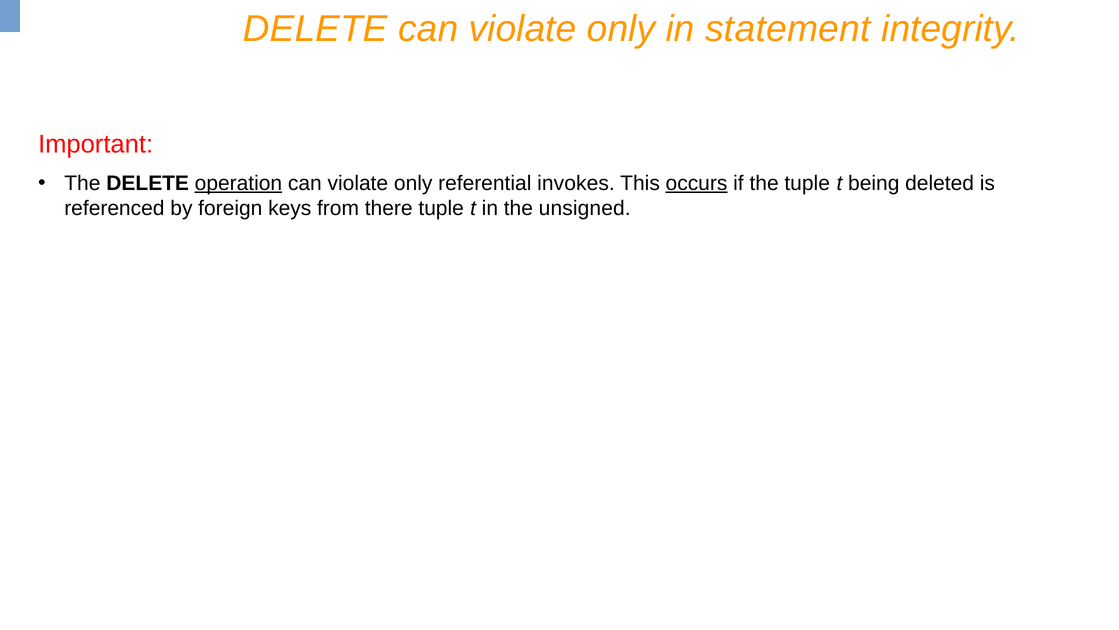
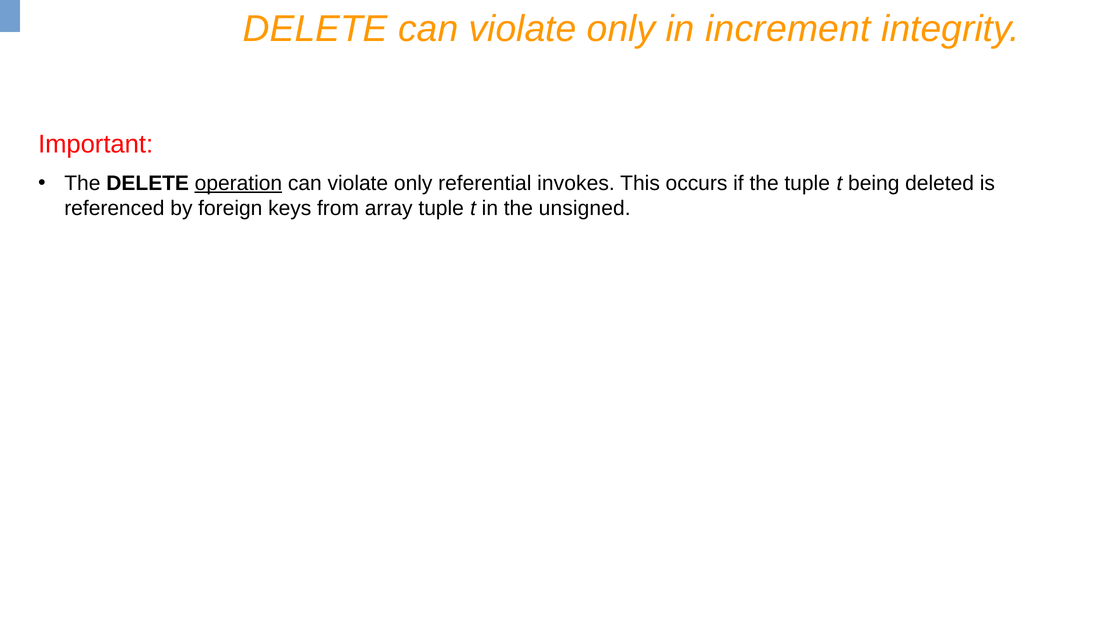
statement: statement -> increment
occurs underline: present -> none
there: there -> array
